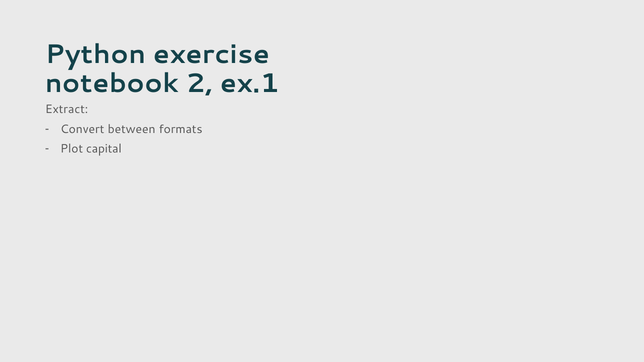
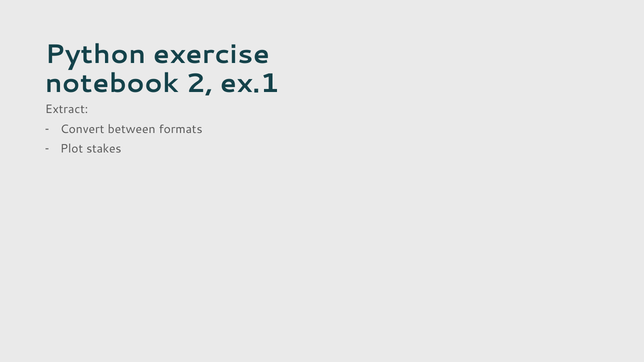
capital: capital -> stakes
